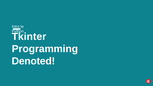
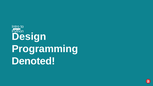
Tkinter: Tkinter -> Design
